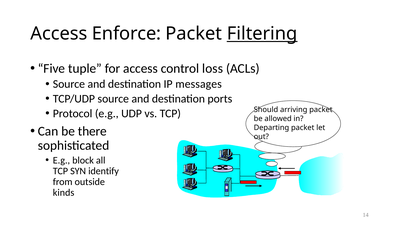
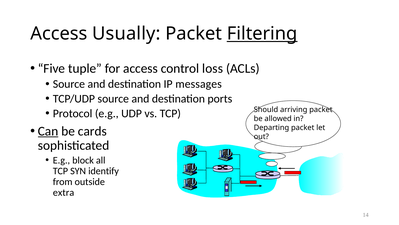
Enforce: Enforce -> Usually
Can underline: none -> present
there: there -> cards
kinds: kinds -> extra
